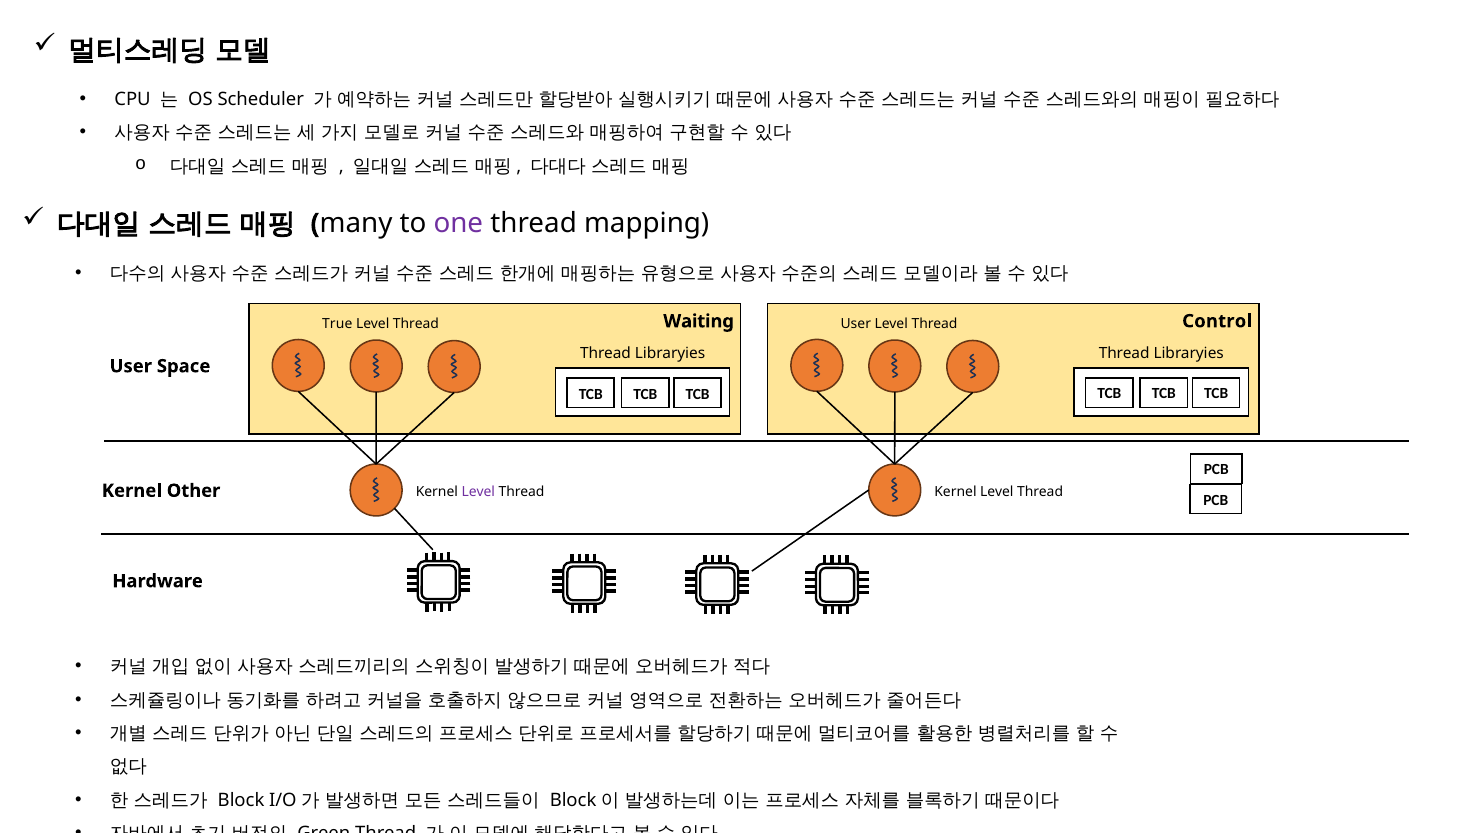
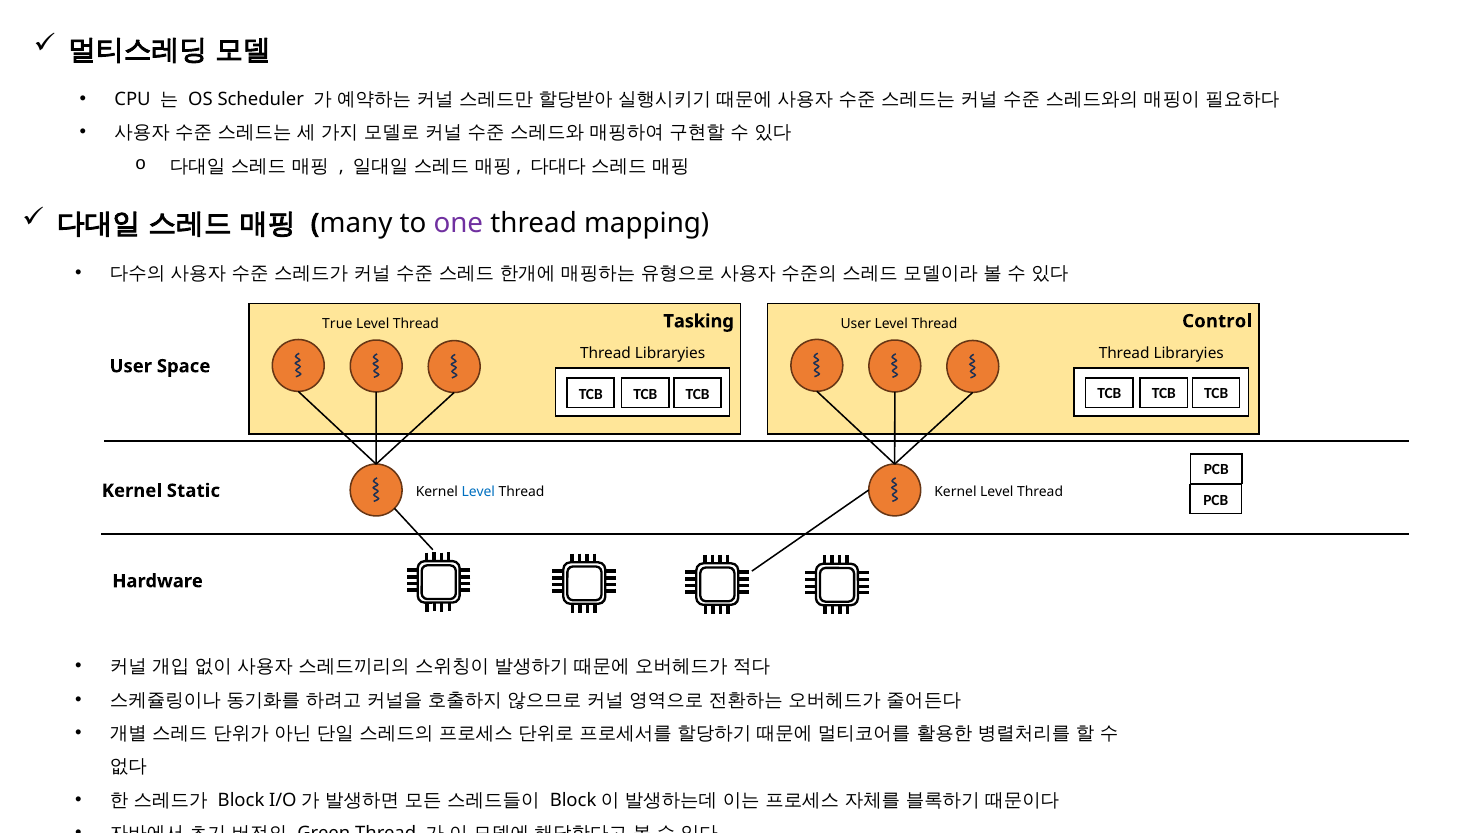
Waiting: Waiting -> Tasking
Other: Other -> Static
Level at (478, 492) colour: purple -> blue
